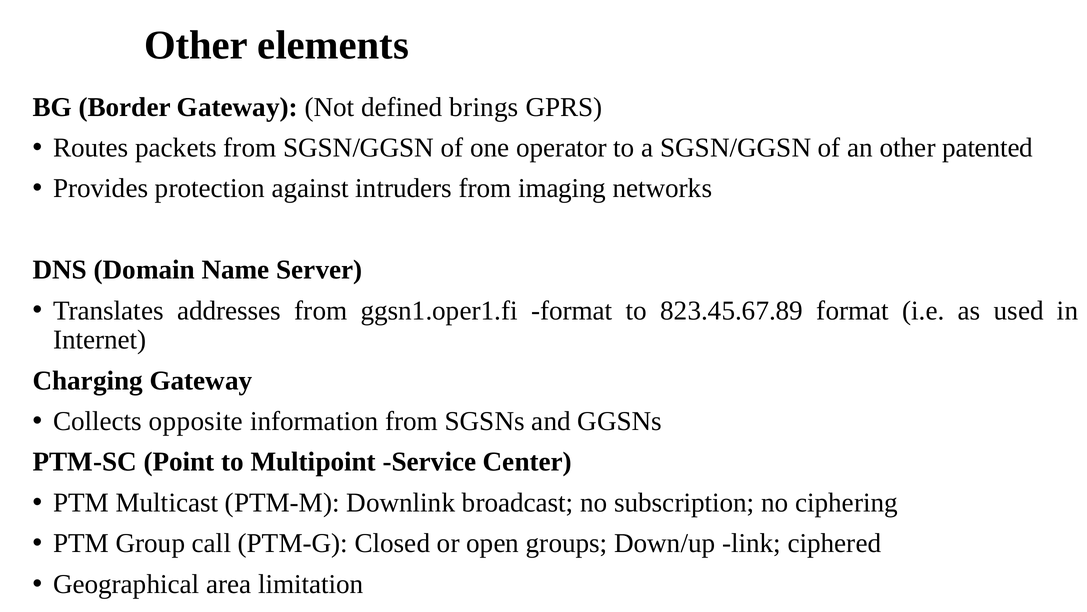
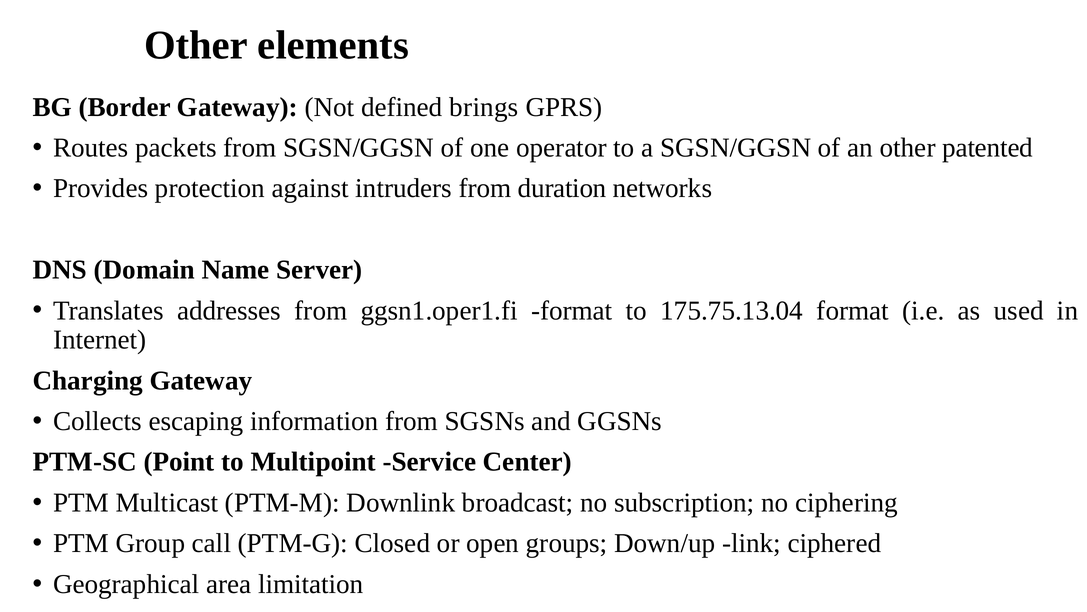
imaging: imaging -> duration
823.45.67.89: 823.45.67.89 -> 175.75.13.04
opposite: opposite -> escaping
